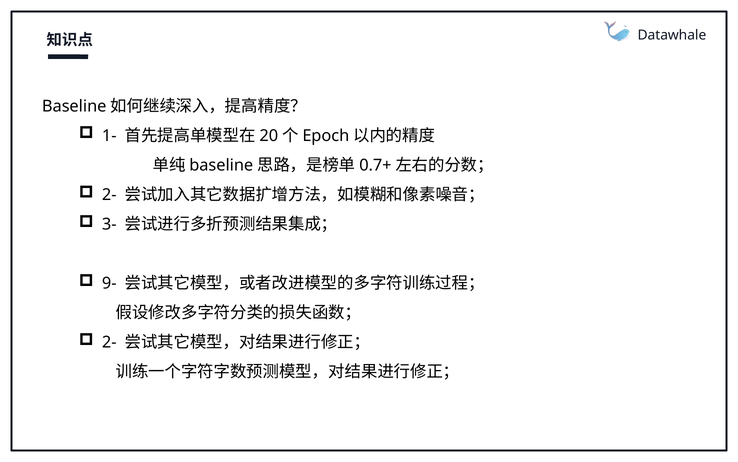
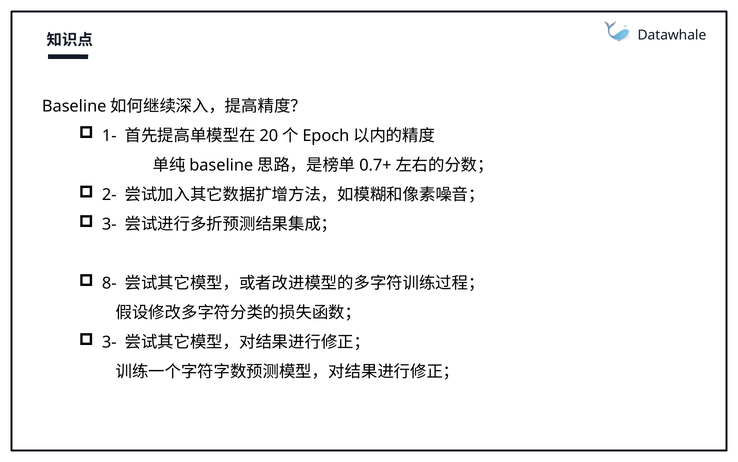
9-: 9- -> 8-
2- at (109, 342): 2- -> 3-
